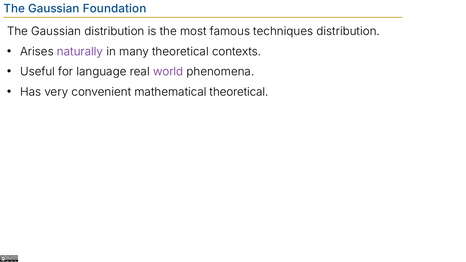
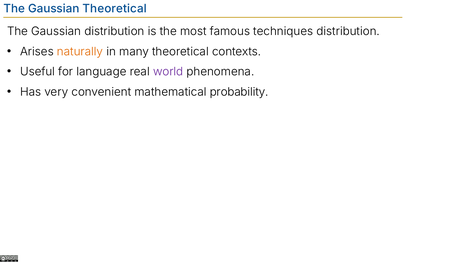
Gaussian Foundation: Foundation -> Theoretical
naturally colour: purple -> orange
mathematical theoretical: theoretical -> probability
